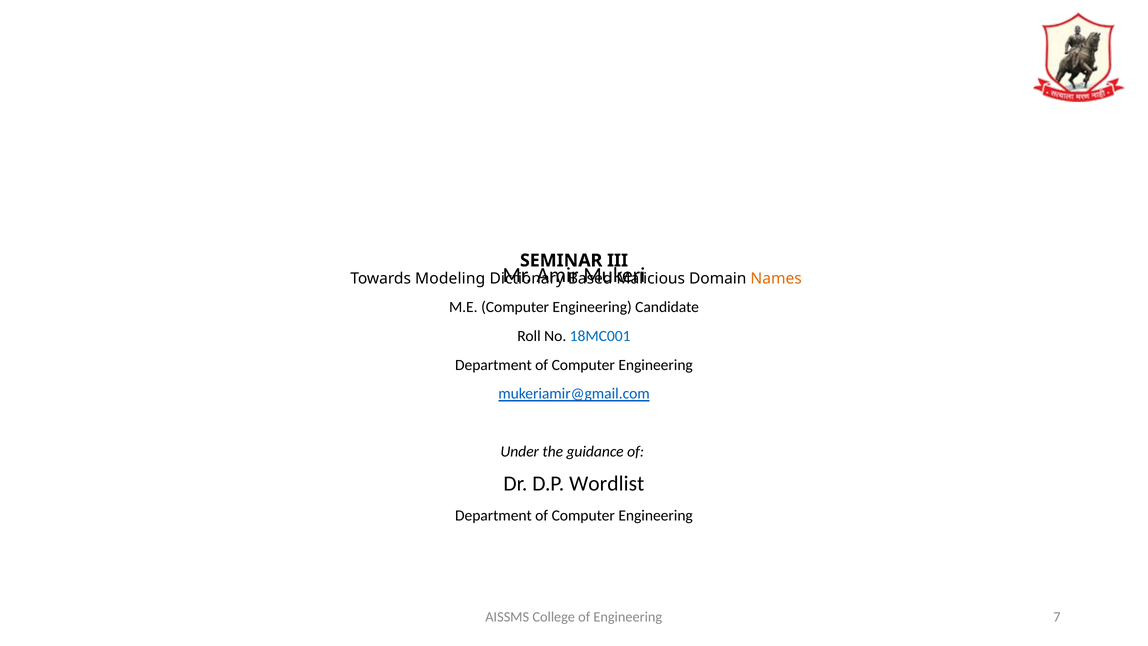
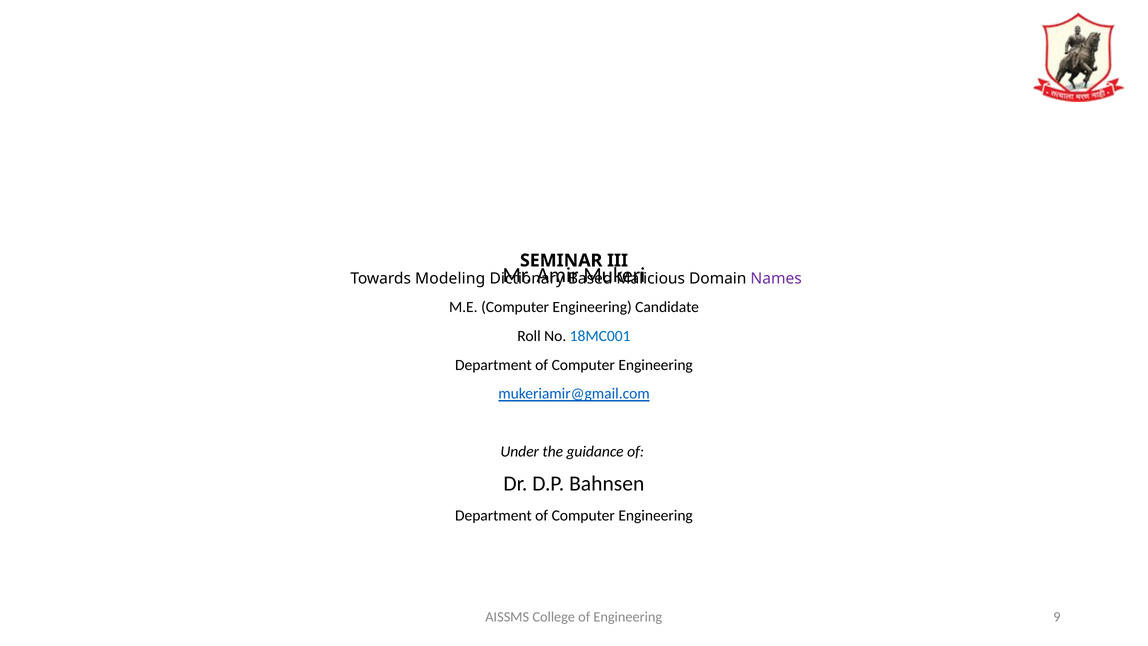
Names colour: orange -> purple
Wordlist: Wordlist -> Bahnsen
7: 7 -> 9
